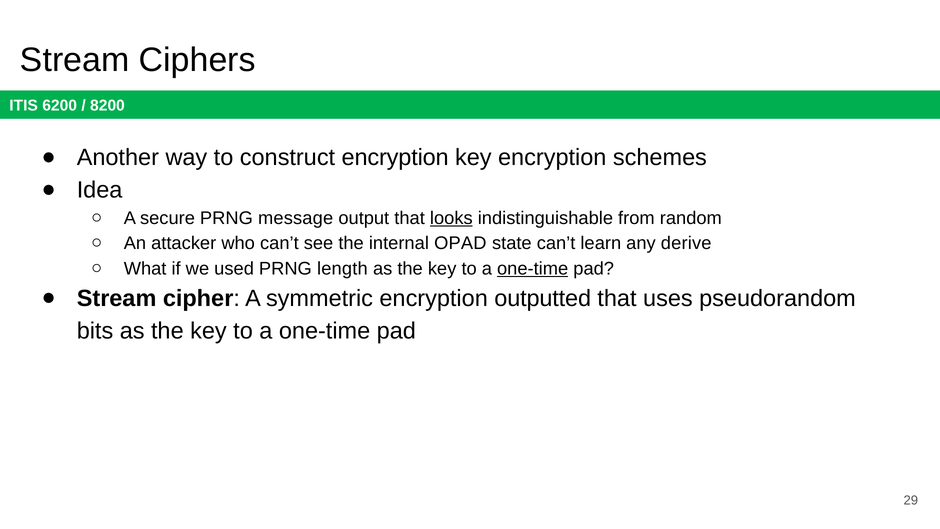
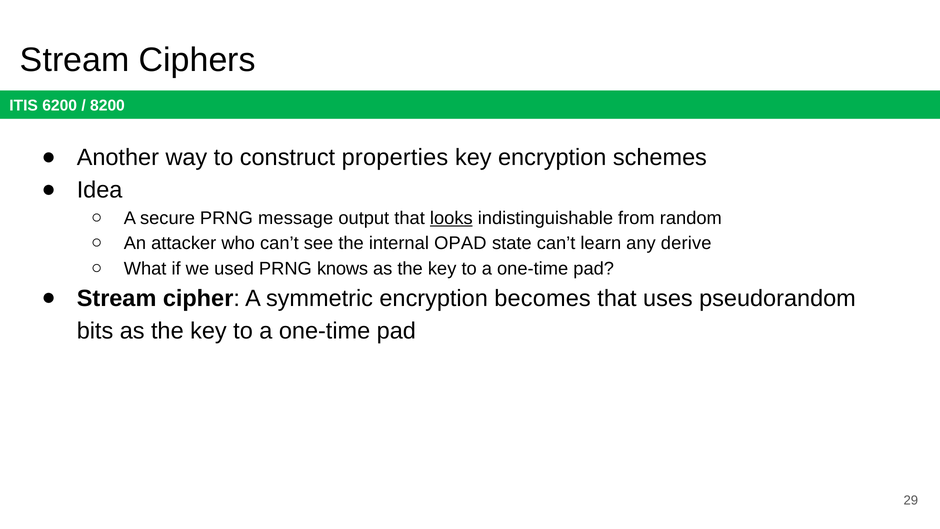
construct encryption: encryption -> properties
length: length -> knows
one-time at (533, 269) underline: present -> none
outputted: outputted -> becomes
